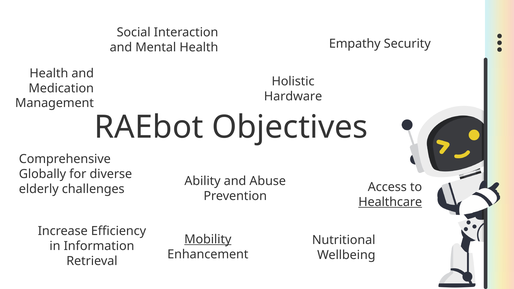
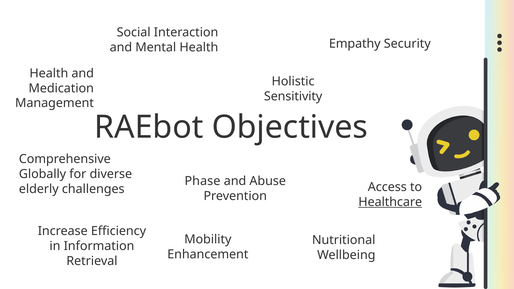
Hardware: Hardware -> Sensitivity
Ability: Ability -> Phase
Mobility underline: present -> none
